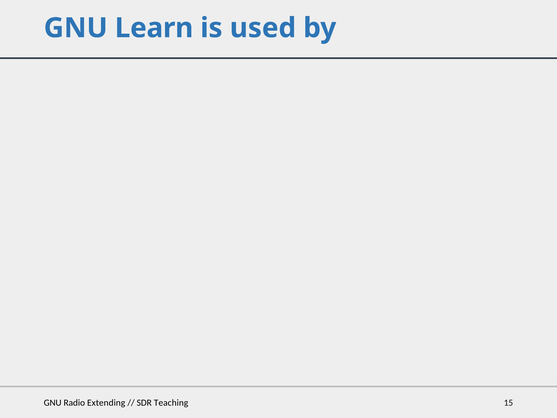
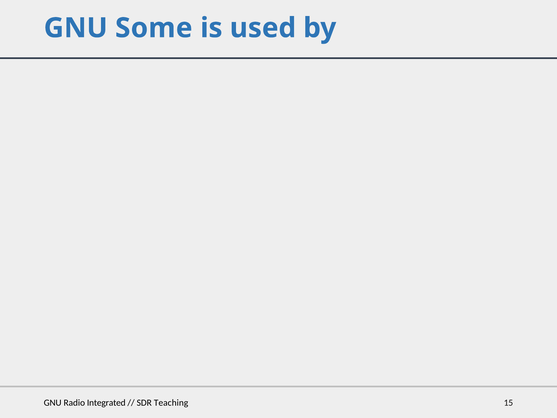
Learn: Learn -> Some
Extending: Extending -> Integrated
